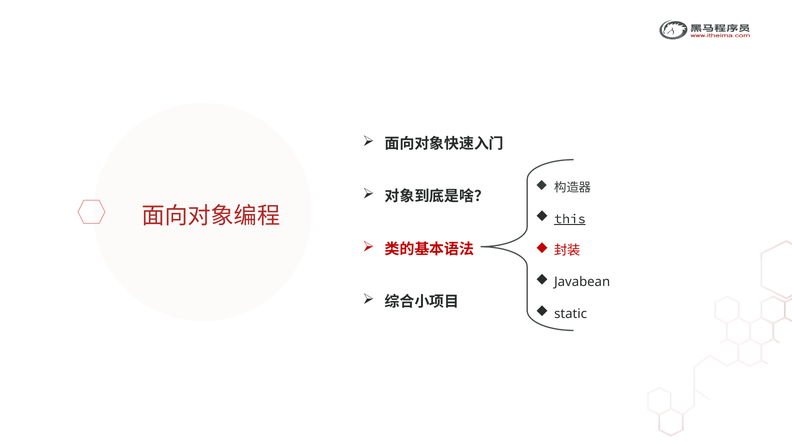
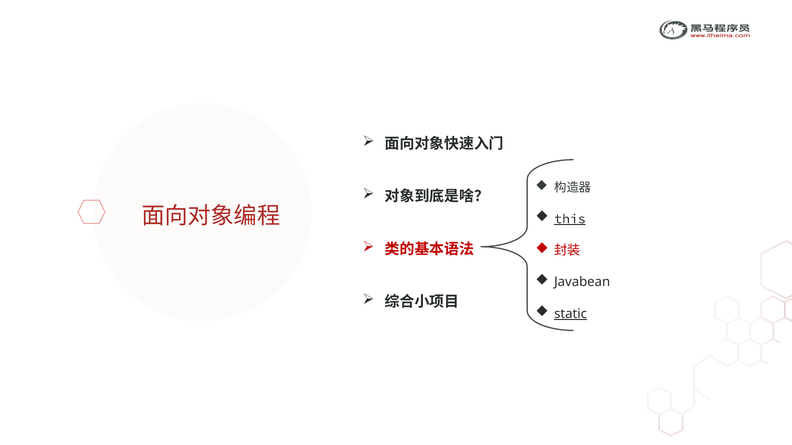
static underline: none -> present
